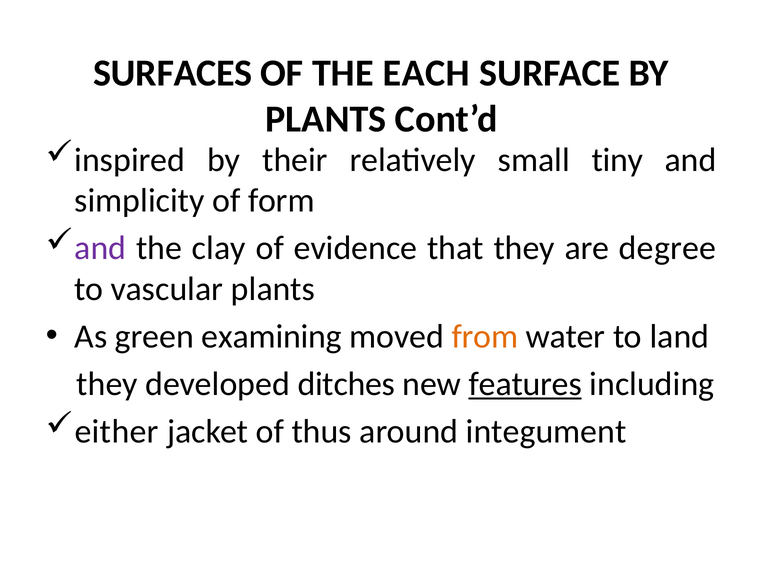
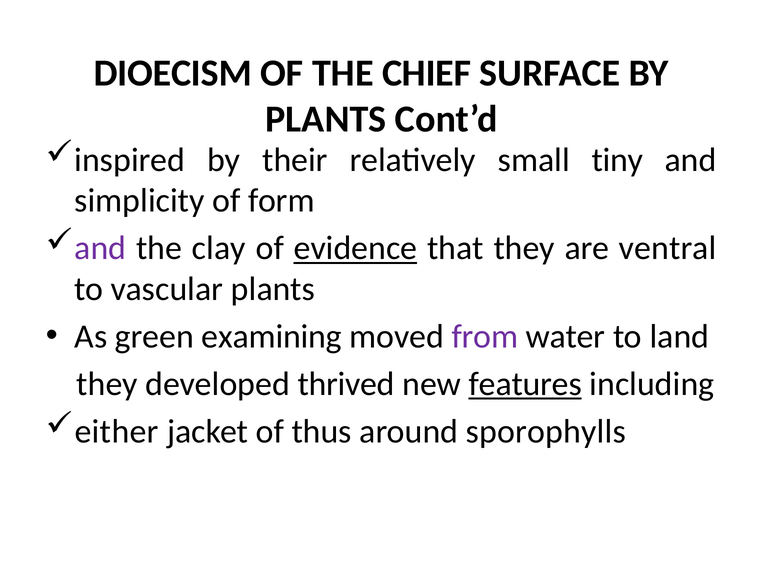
SURFACES: SURFACES -> DIOECISM
EACH: EACH -> CHIEF
evidence underline: none -> present
degree: degree -> ventral
from colour: orange -> purple
ditches: ditches -> thrived
integument: integument -> sporophylls
